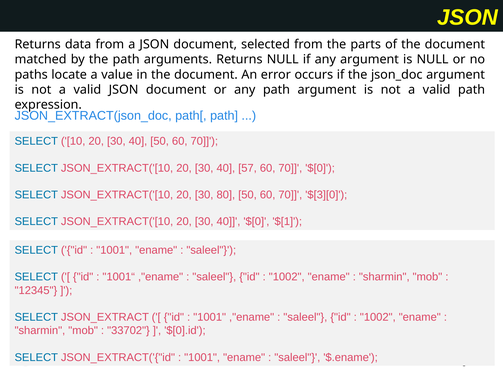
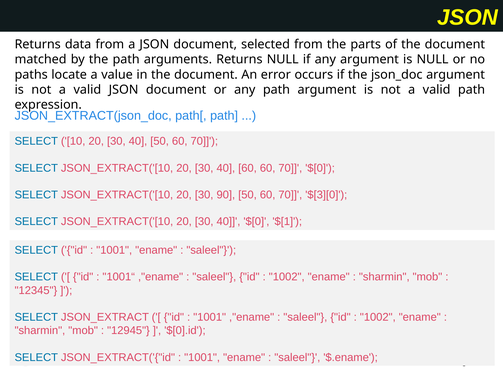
40 57: 57 -> 60
80: 80 -> 90
33702: 33702 -> 12945
